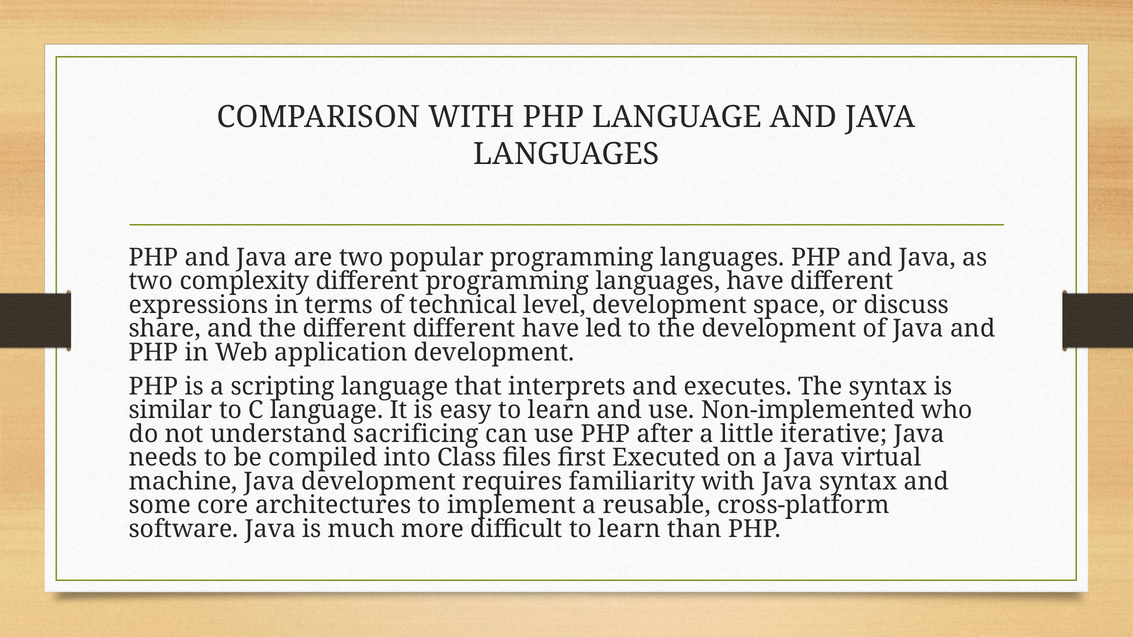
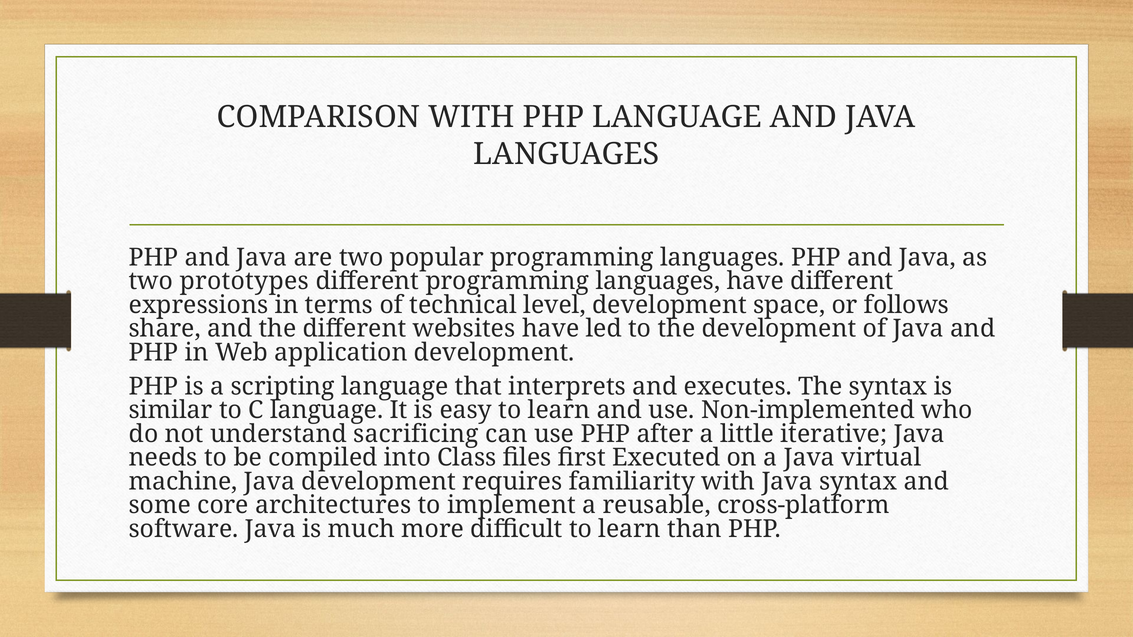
complexity: complexity -> prototypes
discuss: discuss -> follows
different different: different -> websites
